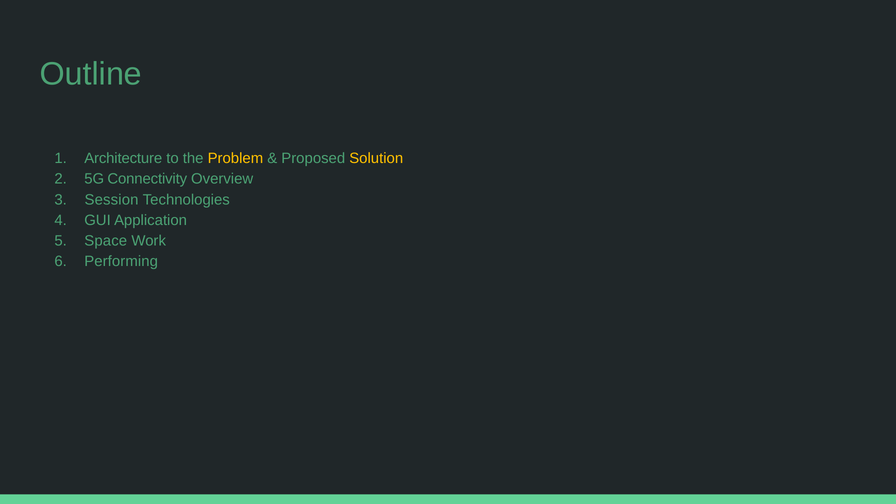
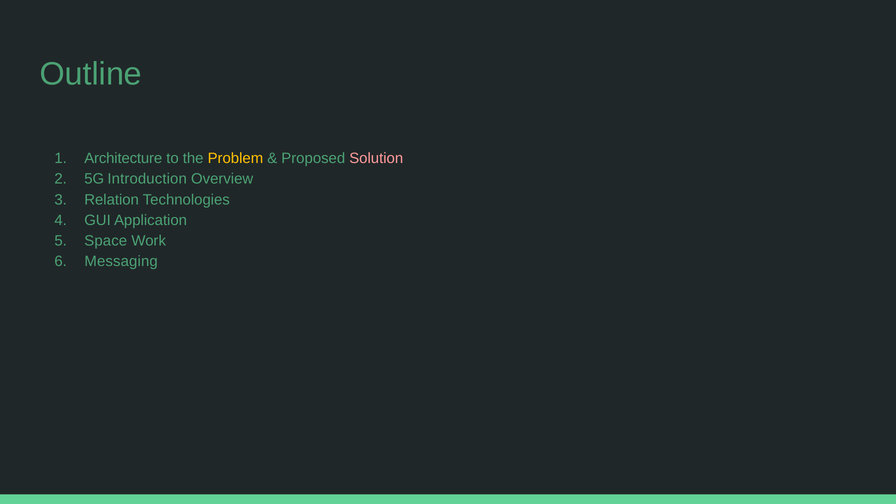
Solution colour: yellow -> pink
Connectivity: Connectivity -> Introduction
Session: Session -> Relation
Performing: Performing -> Messaging
